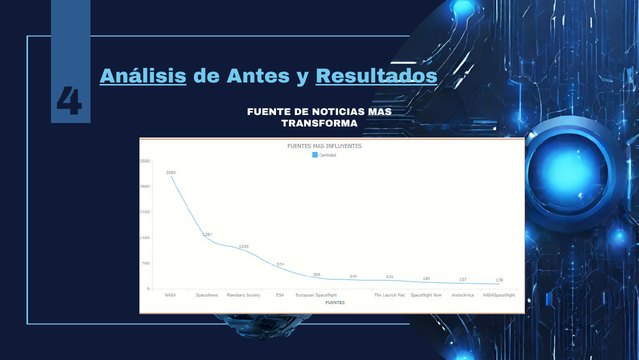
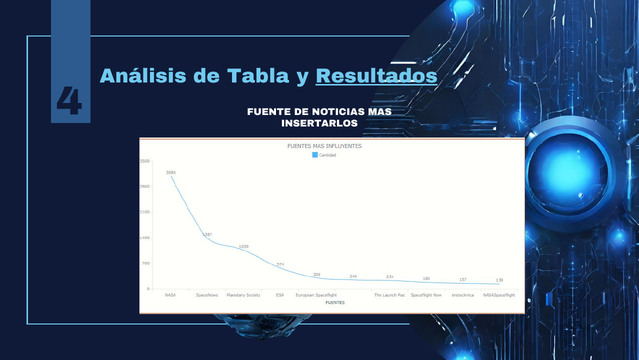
Análisis underline: present -> none
Antes: Antes -> Tabla
TRANSFORMA: TRANSFORMA -> INSERTARLOS
